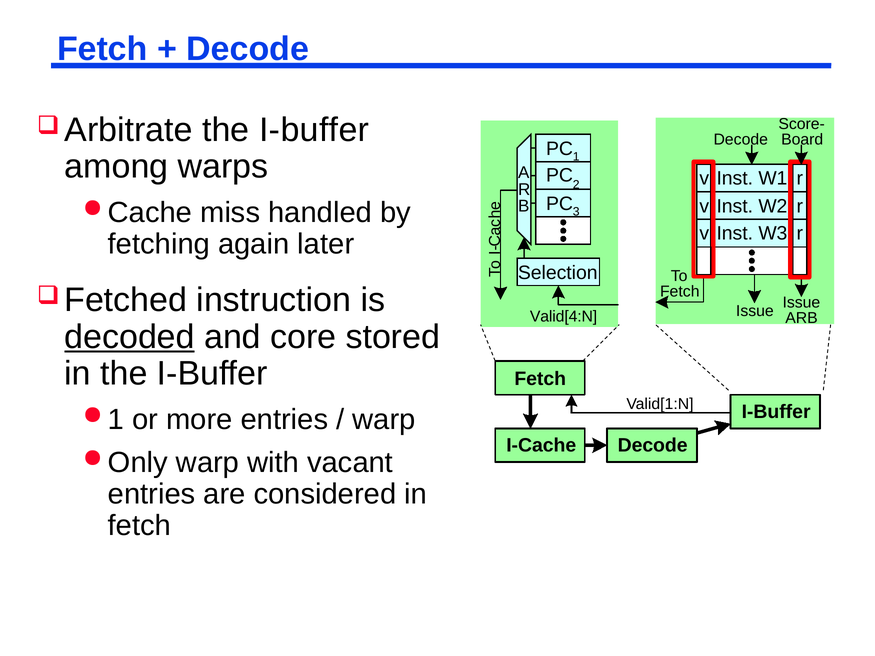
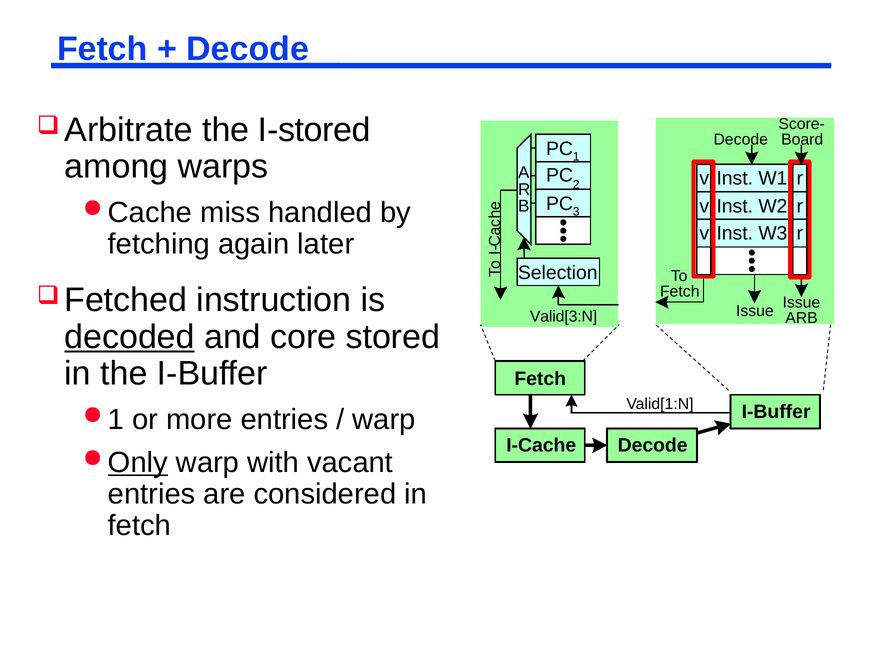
I-buffer at (314, 130): I-buffer -> I-stored
Valid[4:N: Valid[4:N -> Valid[3:N
Only underline: none -> present
